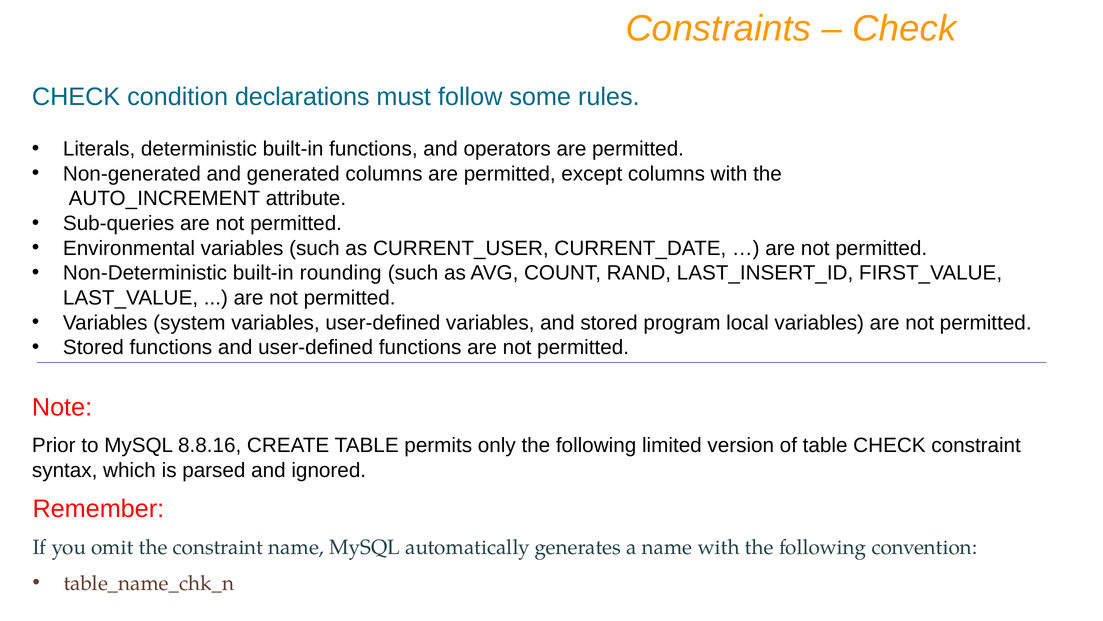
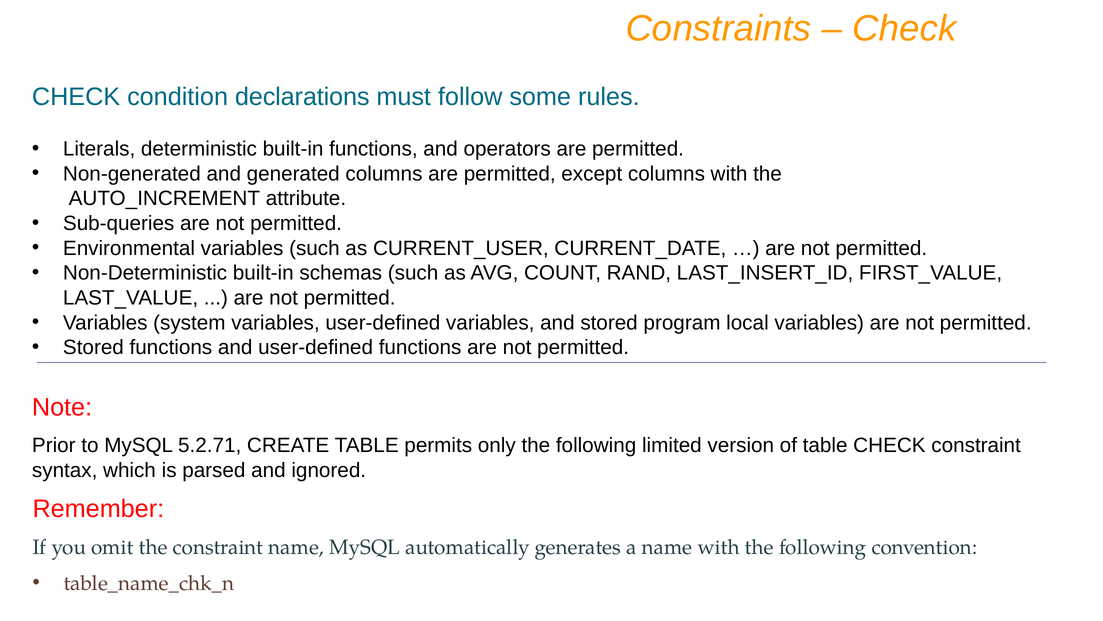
rounding: rounding -> schemas
8.8.16: 8.8.16 -> 5.2.71
